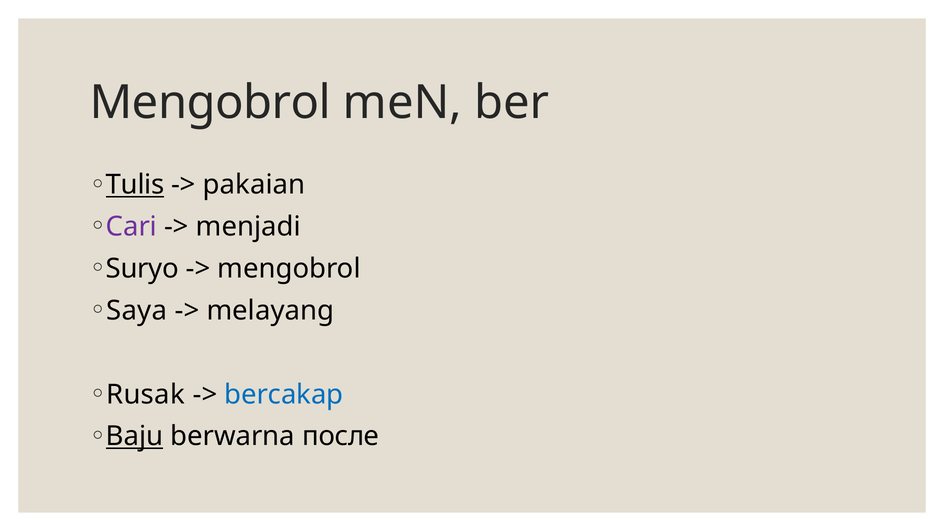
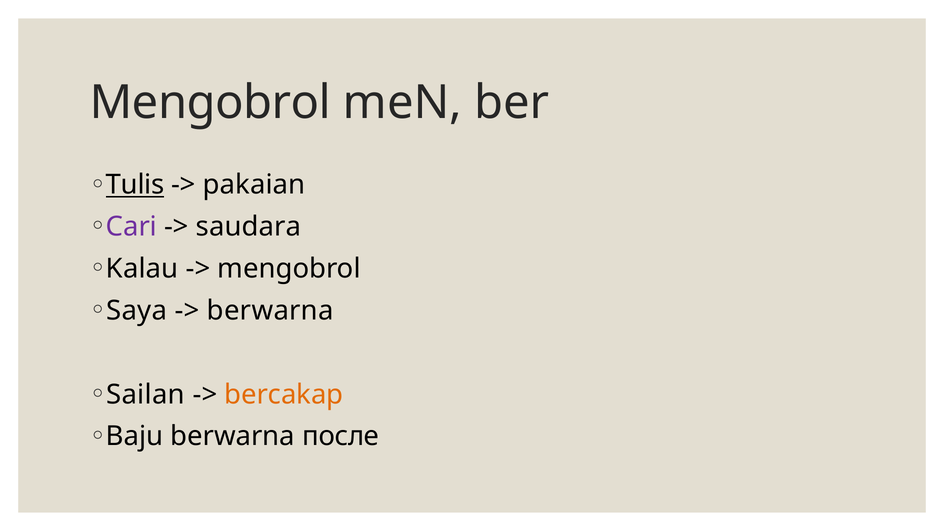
menjadi: menjadi -> saudara
Suryo: Suryo -> Kalau
melayang at (270, 311): melayang -> berwarna
Rusak: Rusak -> Sailan
bercakap colour: blue -> orange
Baju underline: present -> none
